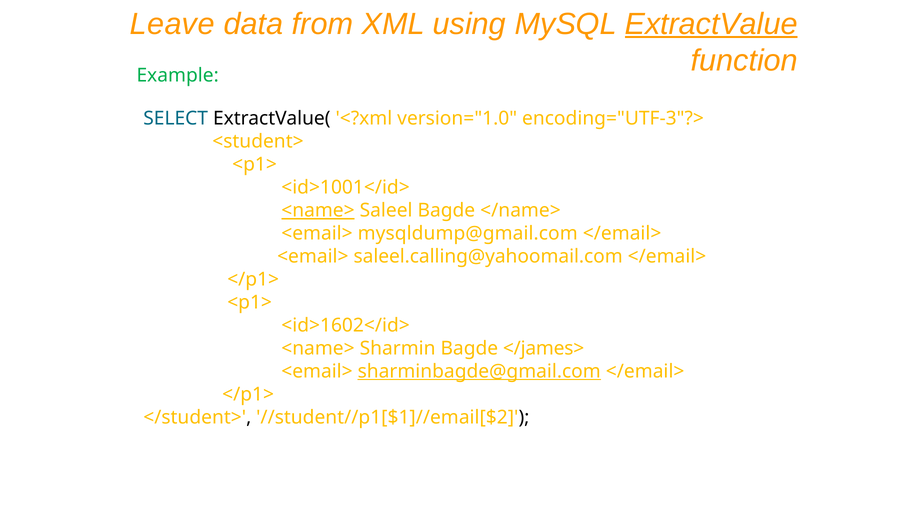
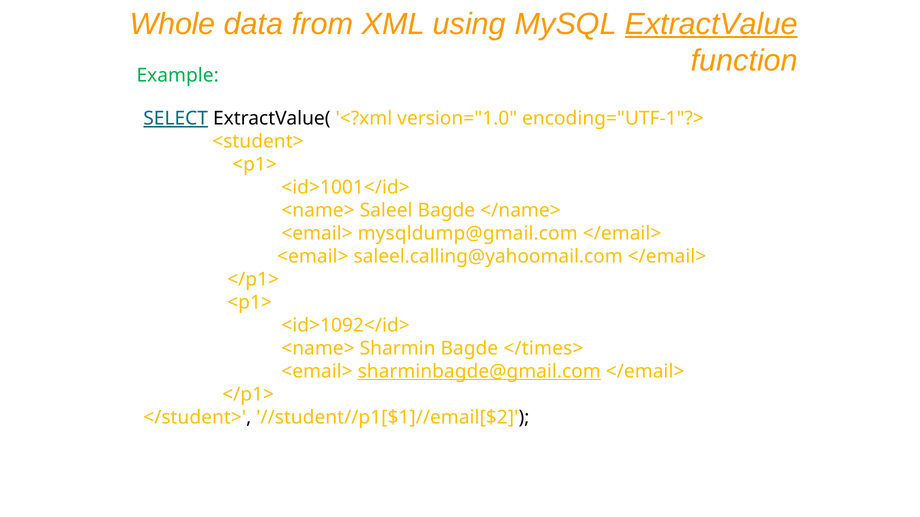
Leave: Leave -> Whole
SELECT underline: none -> present
encoding="UTF-3"?>: encoding="UTF-3"?> -> encoding="UTF-1"?>
<name> at (318, 211) underline: present -> none
<id>1602</id>: <id>1602</id> -> <id>1092</id>
</james>: </james> -> </times>
